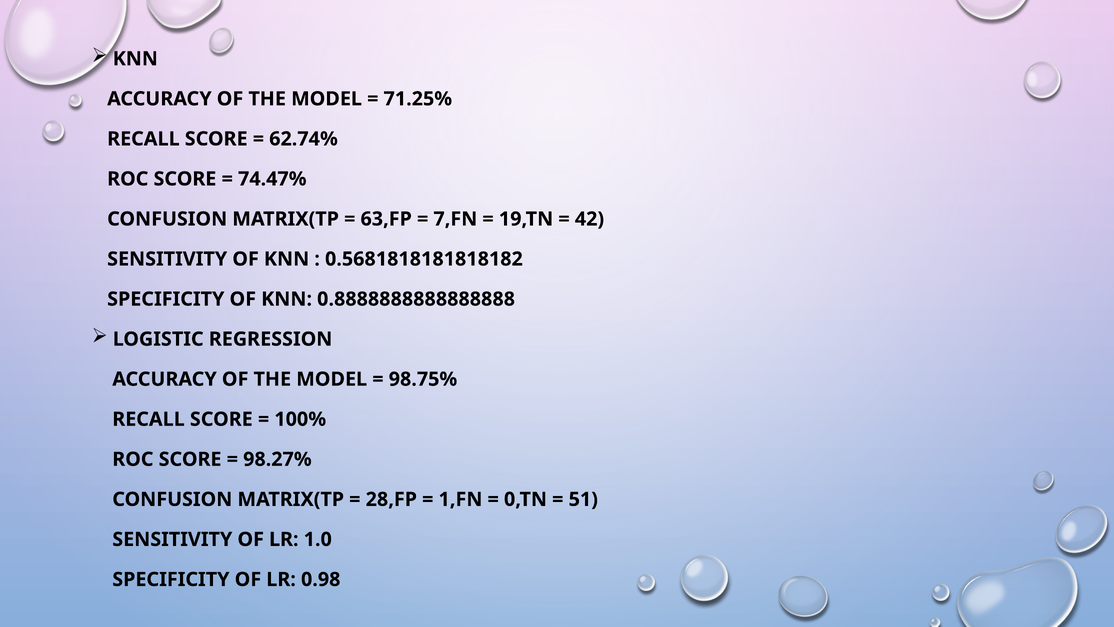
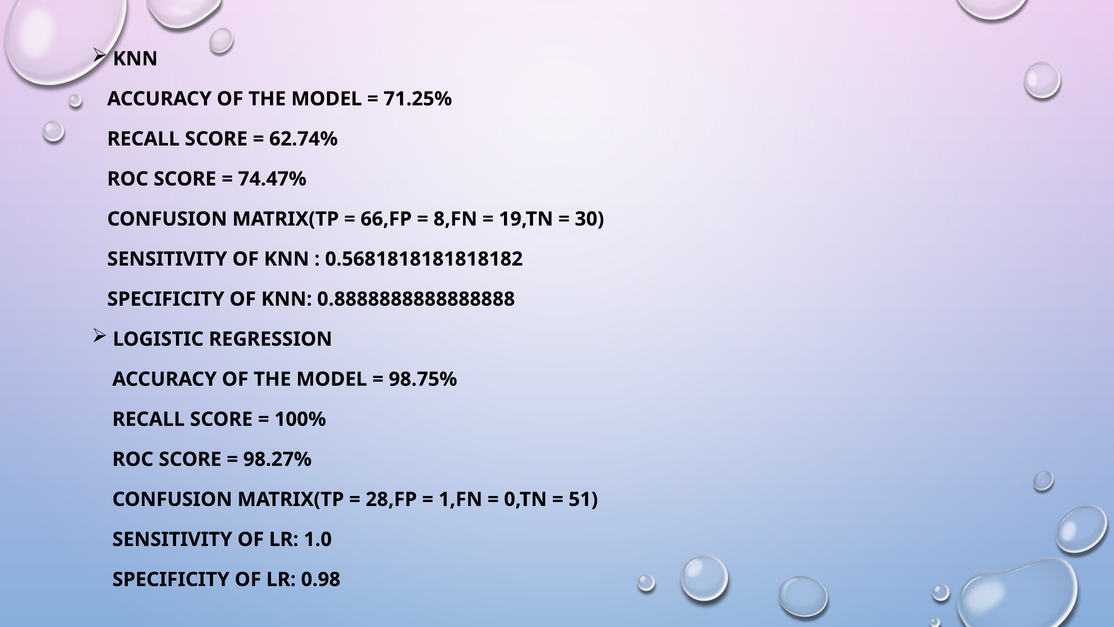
63,FP: 63,FP -> 66,FP
7,FN: 7,FN -> 8,FN
42: 42 -> 30
